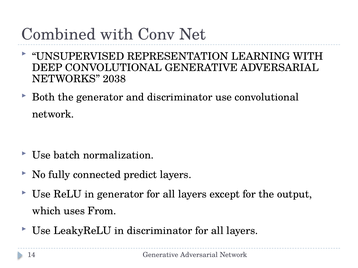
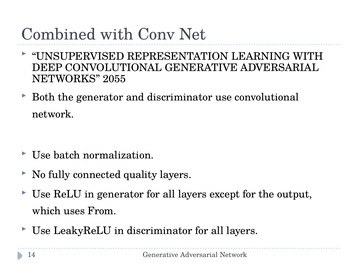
2038: 2038 -> 2055
predict: predict -> quality
